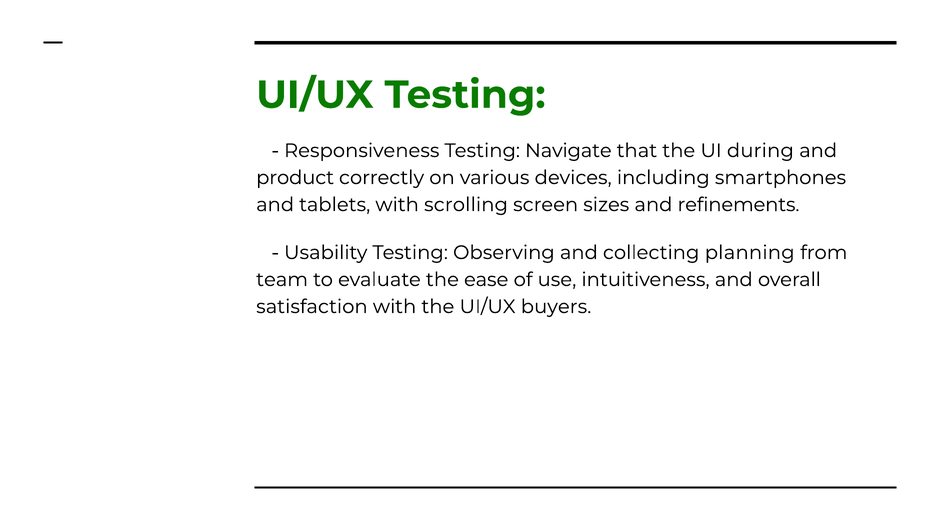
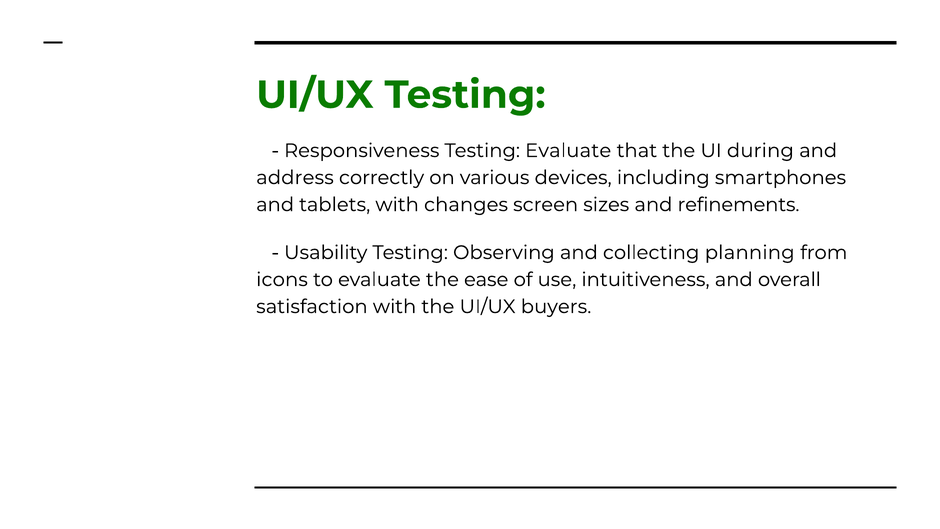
Testing Navigate: Navigate -> Evaluate
product: product -> address
scrolling: scrolling -> changes
team: team -> icons
